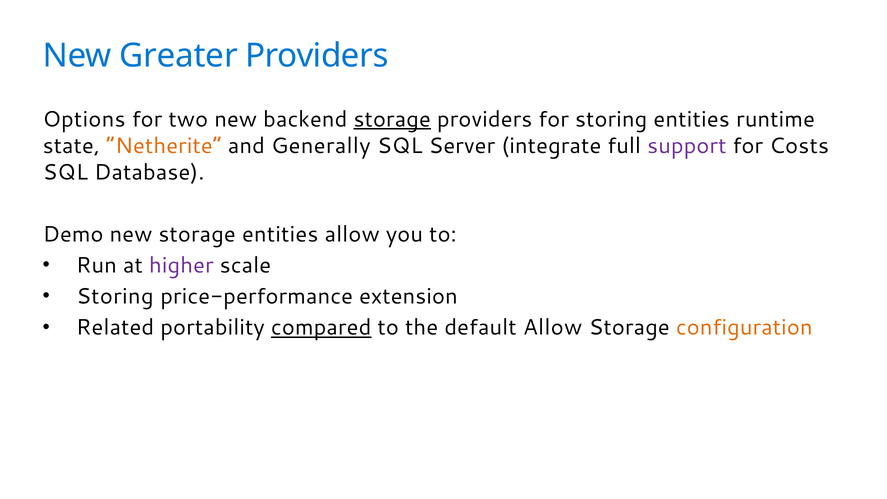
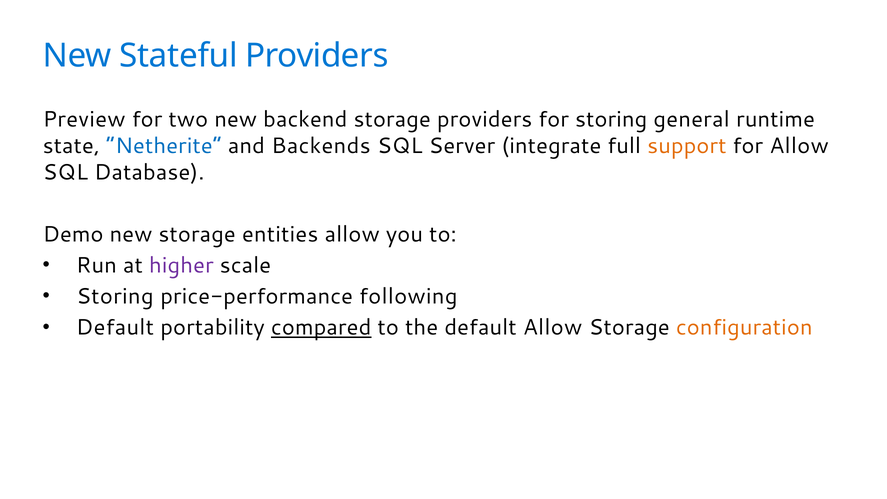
Greater: Greater -> Stateful
Options: Options -> Preview
storage at (392, 119) underline: present -> none
storing entities: entities -> general
Netherite colour: orange -> blue
Generally: Generally -> Backends
support colour: purple -> orange
for Costs: Costs -> Allow
extension: extension -> following
Related at (115, 328): Related -> Default
